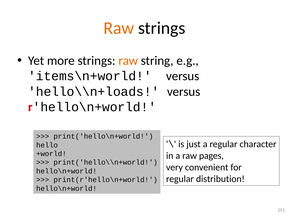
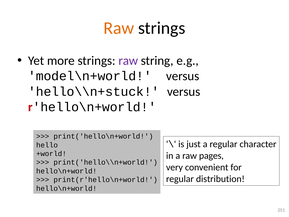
raw at (128, 61) colour: orange -> purple
items\n+world: items\n+world -> model\n+world
hello\\n+loads: hello\\n+loads -> hello\\n+stuck
